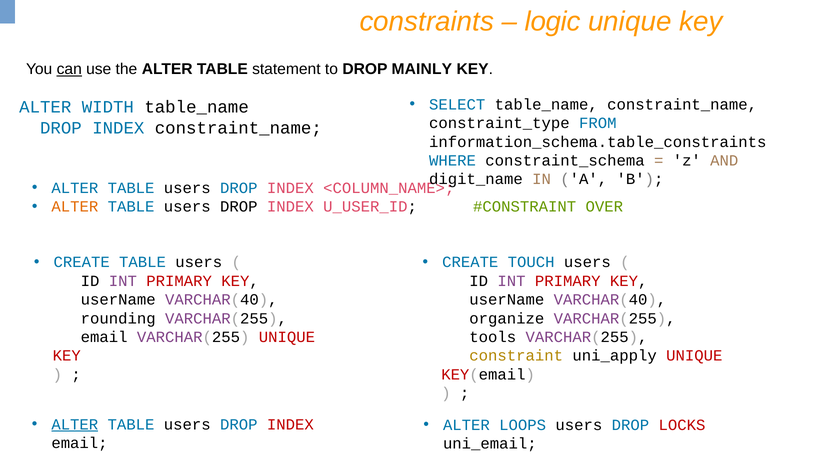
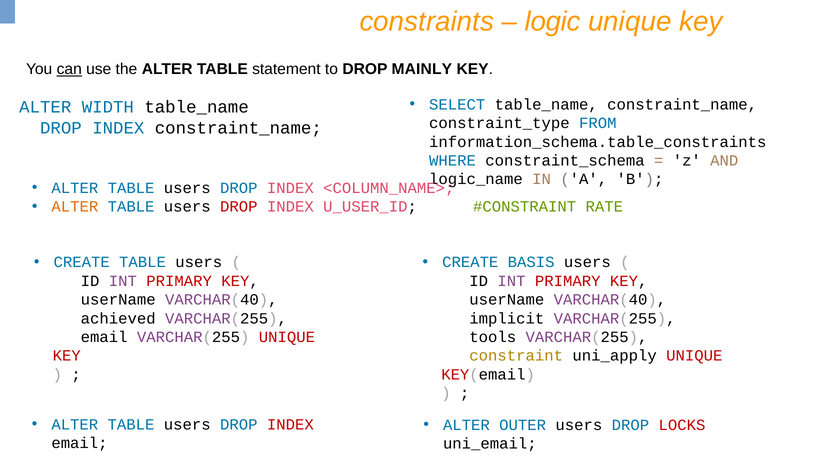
digit_name: digit_name -> logic_name
DROP at (239, 207) colour: black -> red
OVER: OVER -> RATE
TOUCH: TOUCH -> BASIS
rounding: rounding -> achieved
organize: organize -> implicit
ALTER at (75, 425) underline: present -> none
LOOPS: LOOPS -> OUTER
